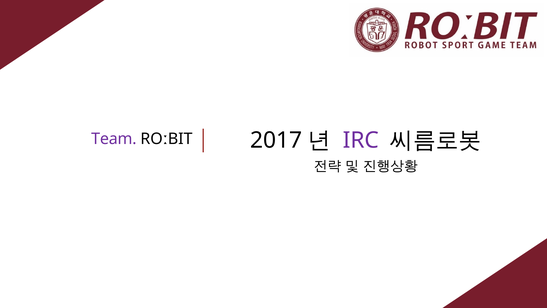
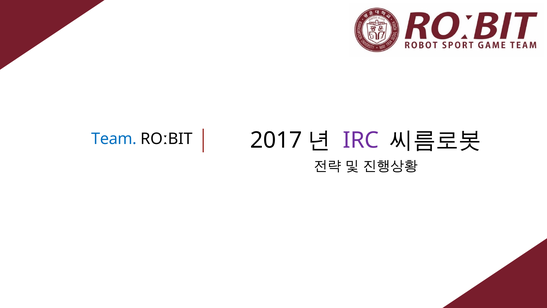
Team colour: purple -> blue
